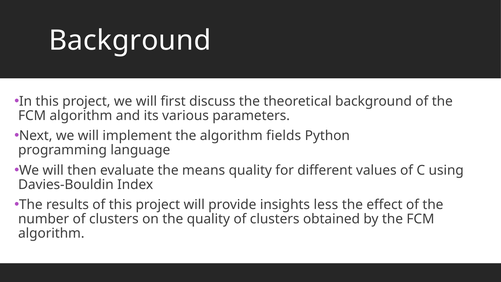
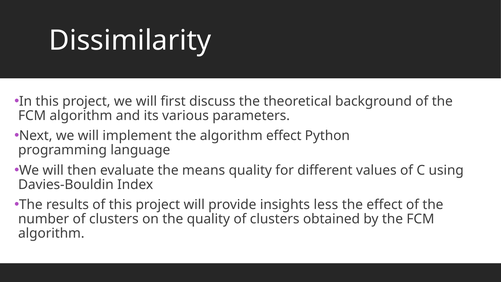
Background at (130, 40): Background -> Dissimilarity
algorithm fields: fields -> effect
